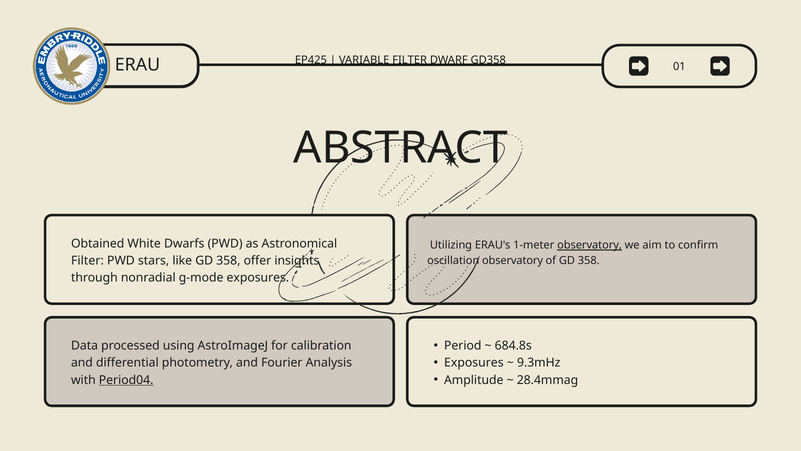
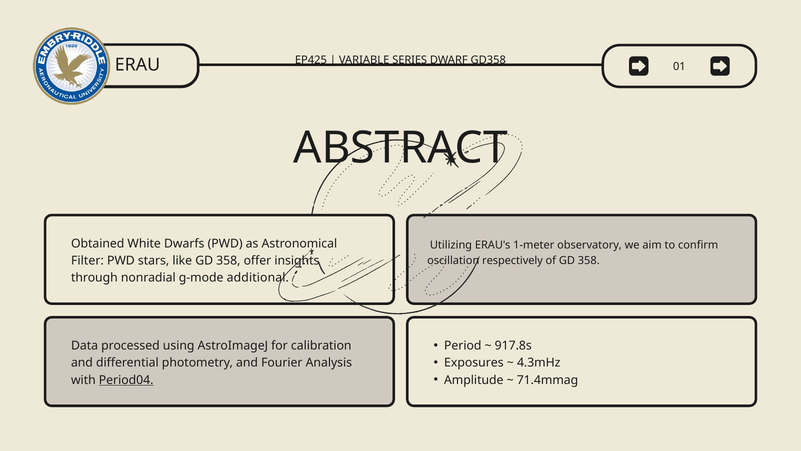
VARIABLE FILTER: FILTER -> SERIES
observatory at (590, 245) underline: present -> none
oscillation observatory: observatory -> respectively
g-mode exposures: exposures -> additional
684.8s: 684.8s -> 917.8s
9.3mHz: 9.3mHz -> 4.3mHz
28.4mmag: 28.4mmag -> 71.4mmag
